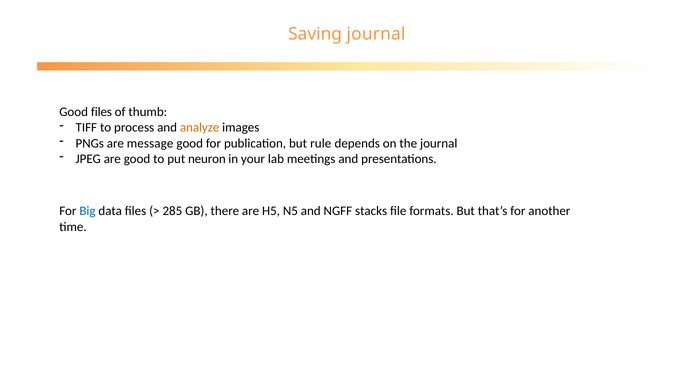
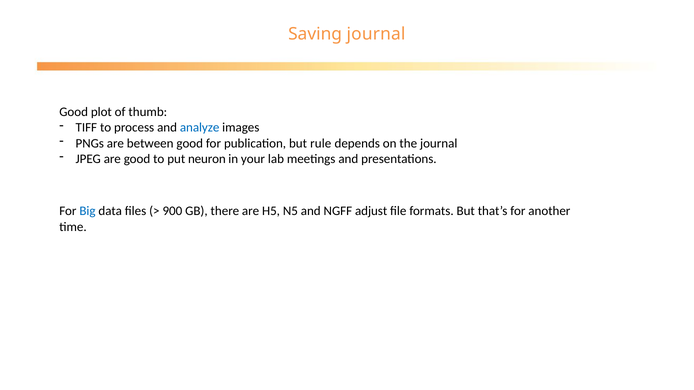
Good files: files -> plot
analyze colour: orange -> blue
message: message -> between
285: 285 -> 900
stacks: stacks -> adjust
